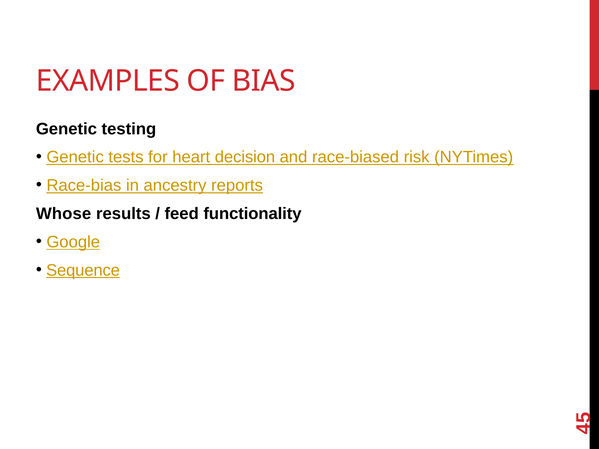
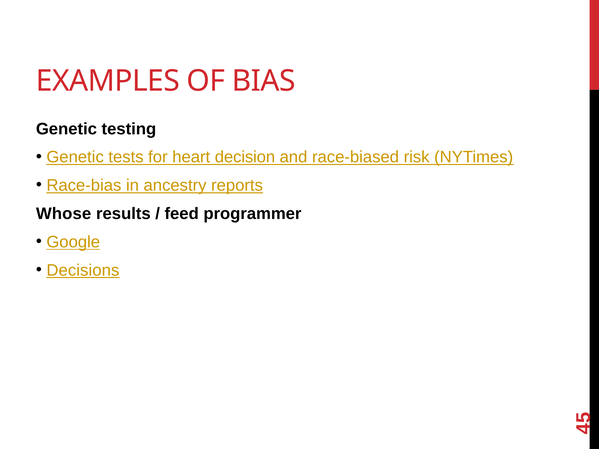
functionality: functionality -> programmer
Sequence: Sequence -> Decisions
